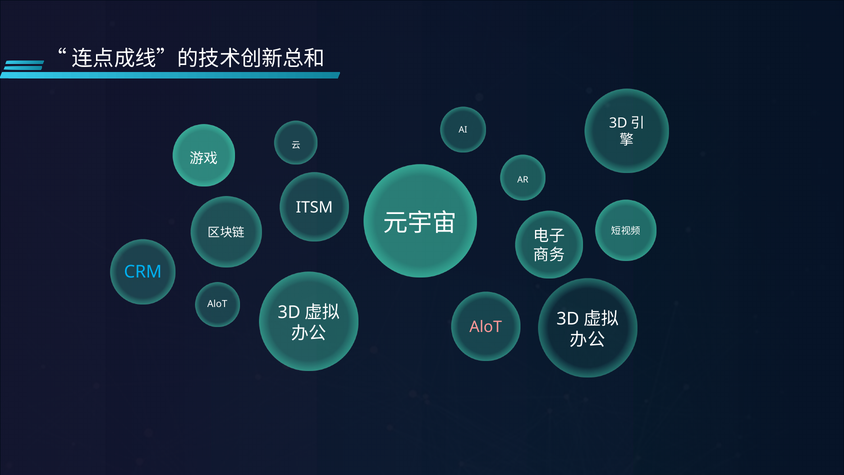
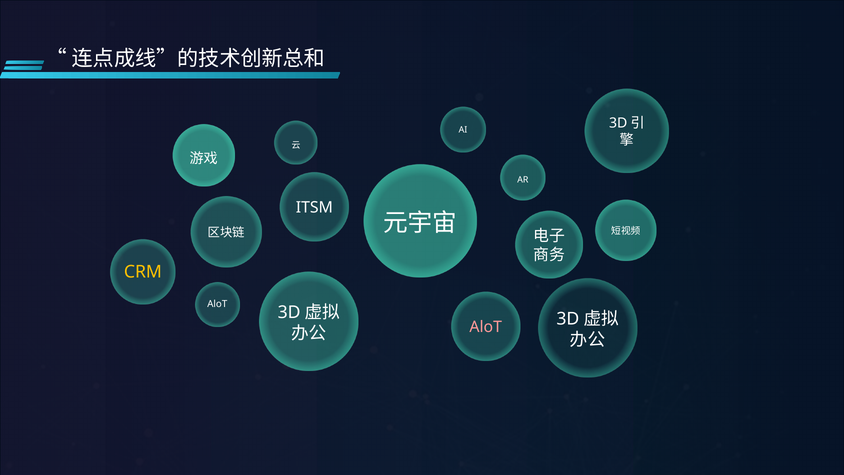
CRM colour: light blue -> yellow
